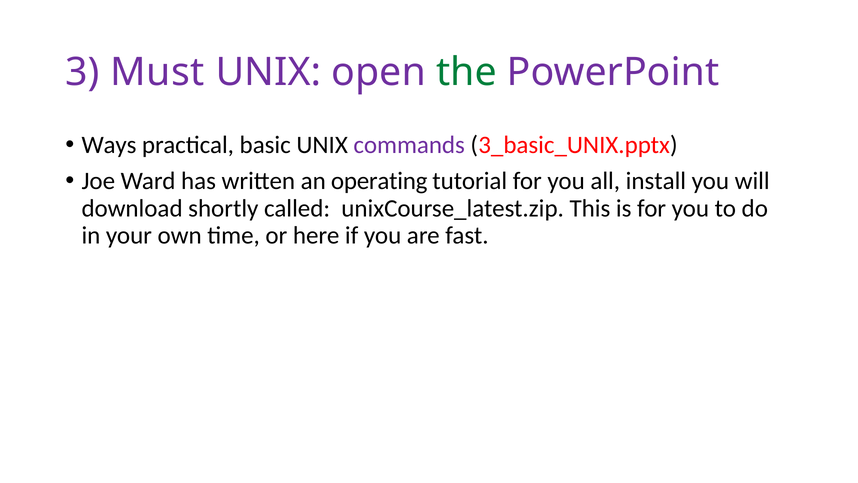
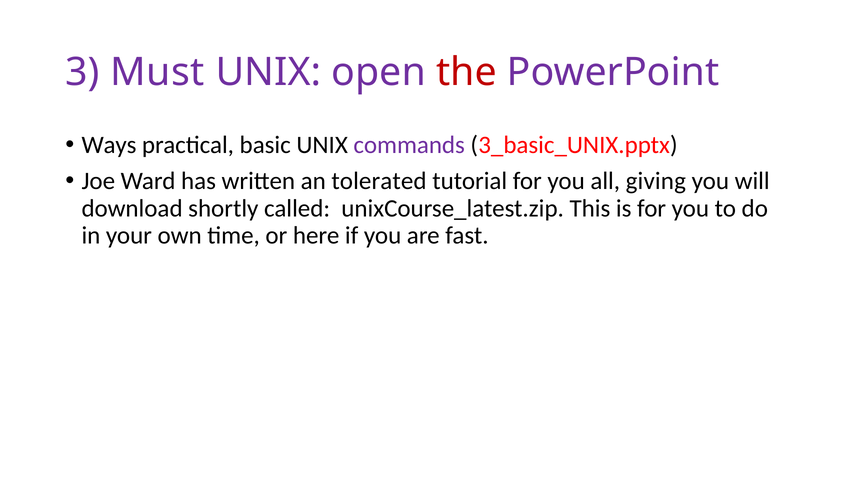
the colour: green -> red
operating: operating -> tolerated
install: install -> giving
